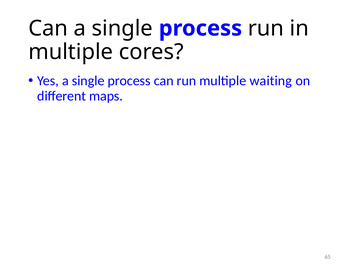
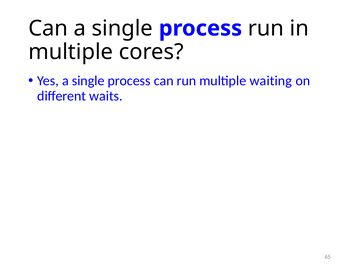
maps: maps -> waits
